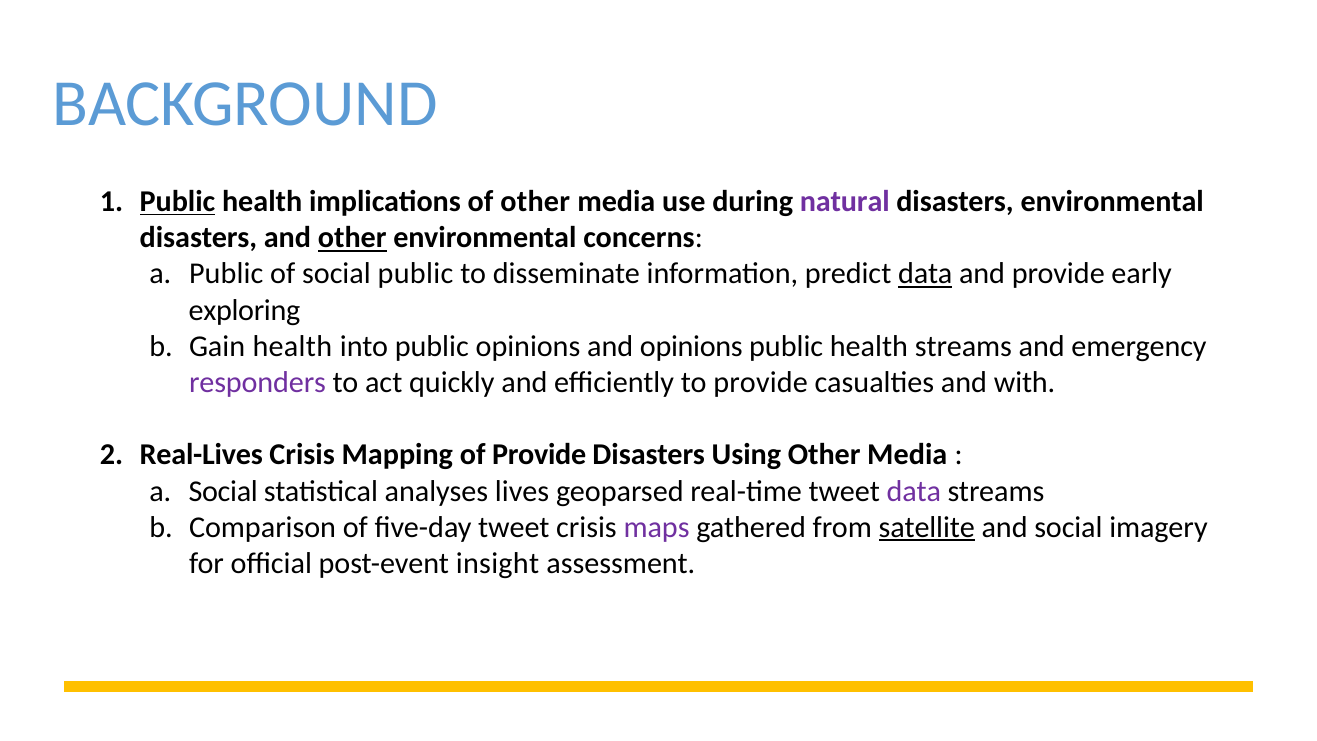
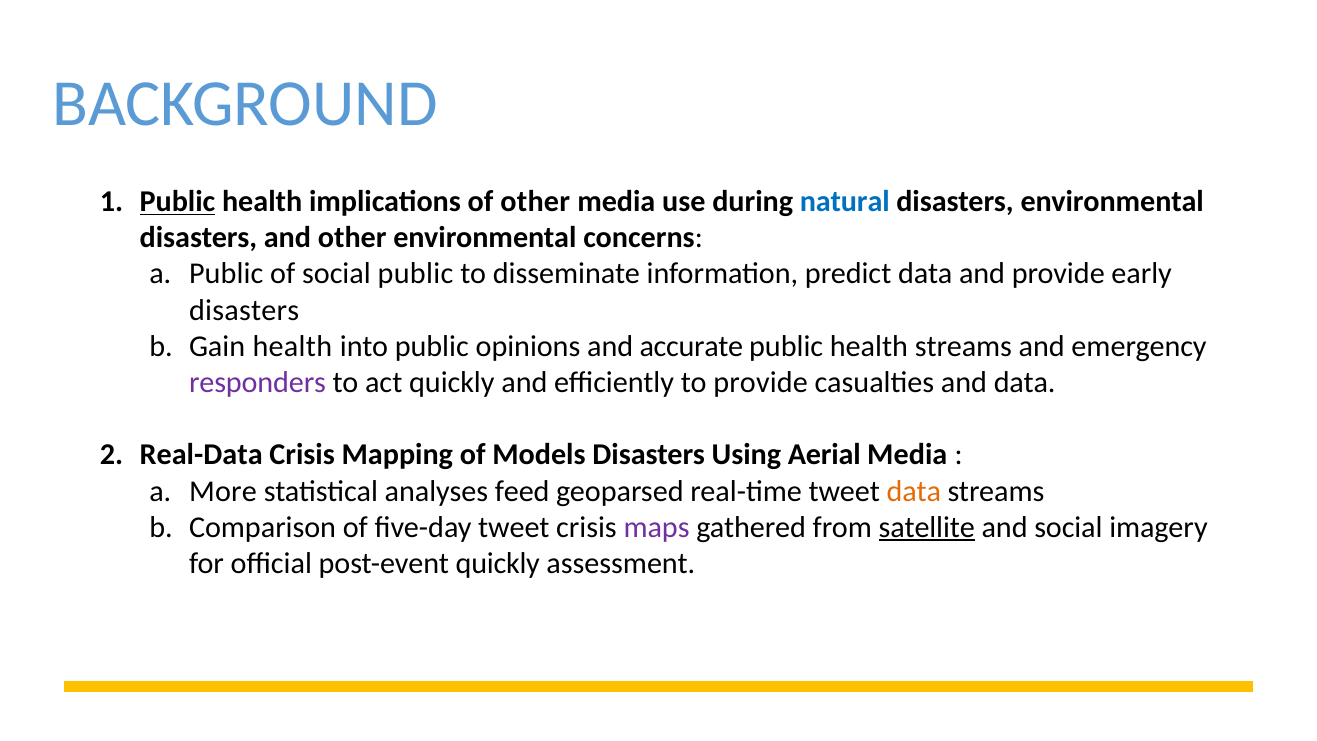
natural colour: purple -> blue
other at (352, 238) underline: present -> none
data at (925, 274) underline: present -> none
exploring at (244, 310): exploring -> disasters
and opinions: opinions -> accurate
and with: with -> data
Real-Lives: Real-Lives -> Real-Data
of Provide: Provide -> Models
Using Other: Other -> Aerial
Social at (223, 491): Social -> More
lives: lives -> feed
data at (914, 491) colour: purple -> orange
post-event insight: insight -> quickly
